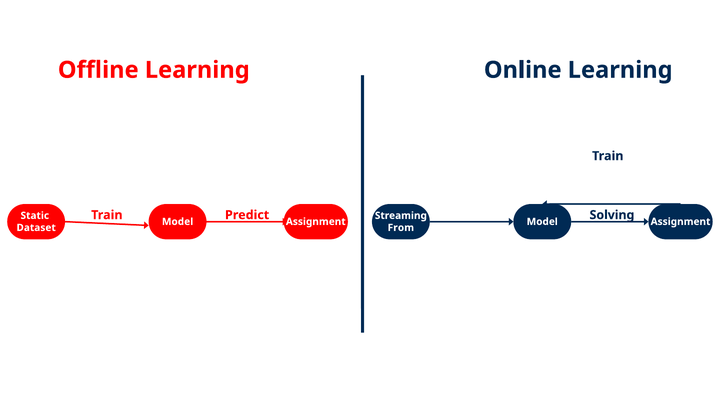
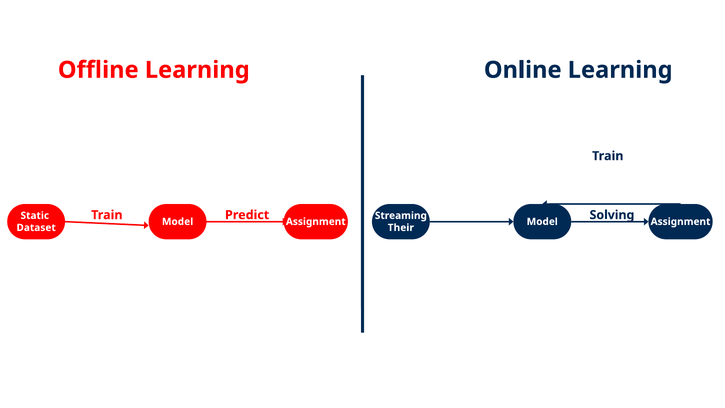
From: From -> Their
